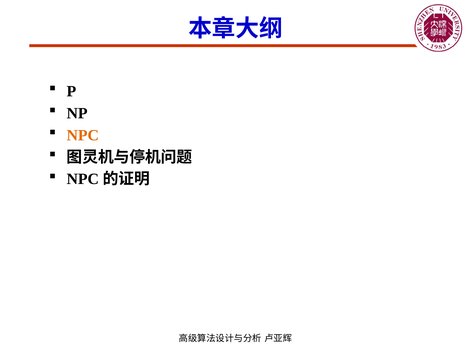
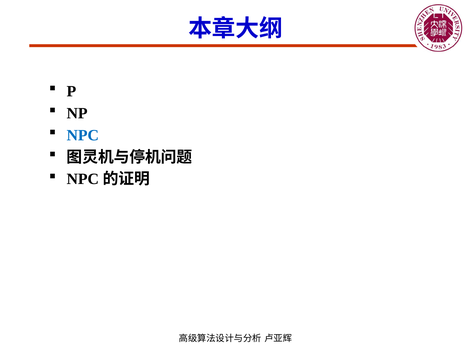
NPC colour: orange -> blue
